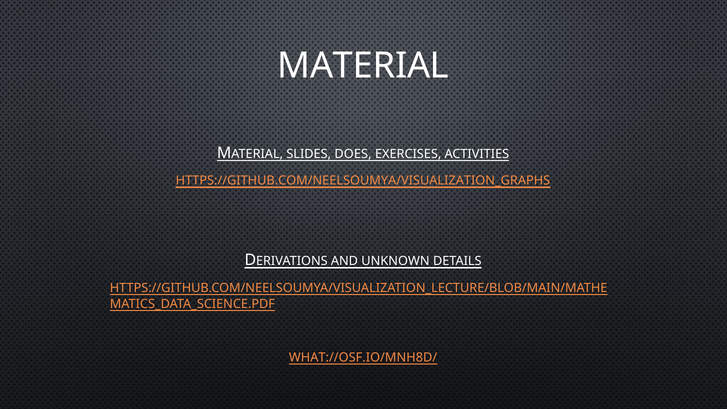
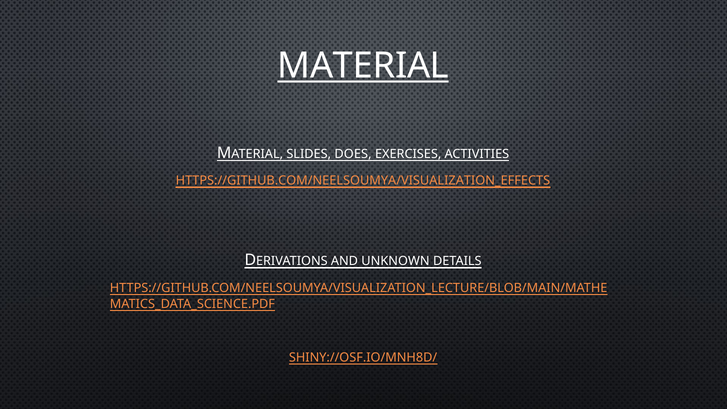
MATERIAL underline: none -> present
HTTPS://GITHUB.COM/NEELSOUMYA/VISUALIZATION_GRAPHS: HTTPS://GITHUB.COM/NEELSOUMYA/VISUALIZATION_GRAPHS -> HTTPS://GITHUB.COM/NEELSOUMYA/VISUALIZATION_EFFECTS
WHAT://OSF.IO/MNH8D/: WHAT://OSF.IO/MNH8D/ -> SHINY://OSF.IO/MNH8D/
